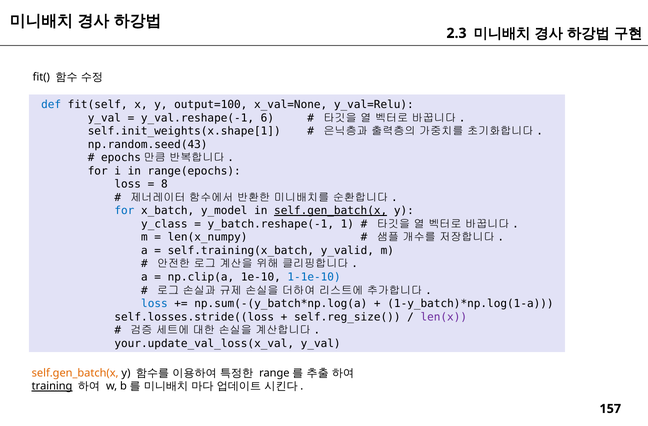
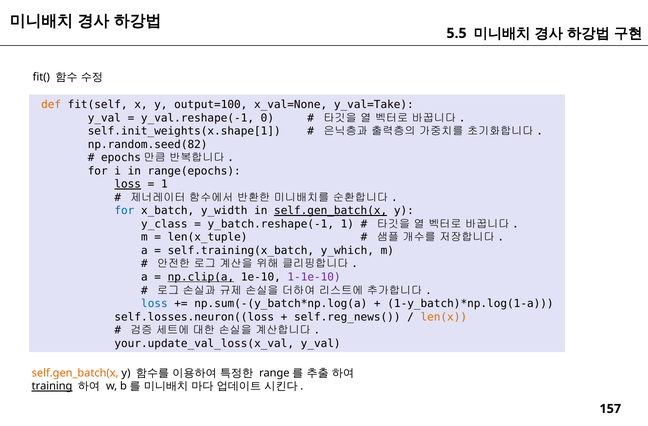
2.3: 2.3 -> 5.5
def colour: blue -> orange
y_val=Relu: y_val=Relu -> y_val=Take
6: 6 -> 0
np.random.seed(43: np.random.seed(43 -> np.random.seed(82
loss at (128, 184) underline: none -> present
8 at (164, 184): 8 -> 1
y_model: y_model -> y_width
len(x_numpy: len(x_numpy -> len(x_tuple
y_valid: y_valid -> y_which
np.clip(a underline: none -> present
1-1e-10 colour: blue -> purple
self.losses.stride((loss: self.losses.stride((loss -> self.losses.neuron((loss
self.reg_size(: self.reg_size( -> self.reg_news(
len(x colour: purple -> orange
